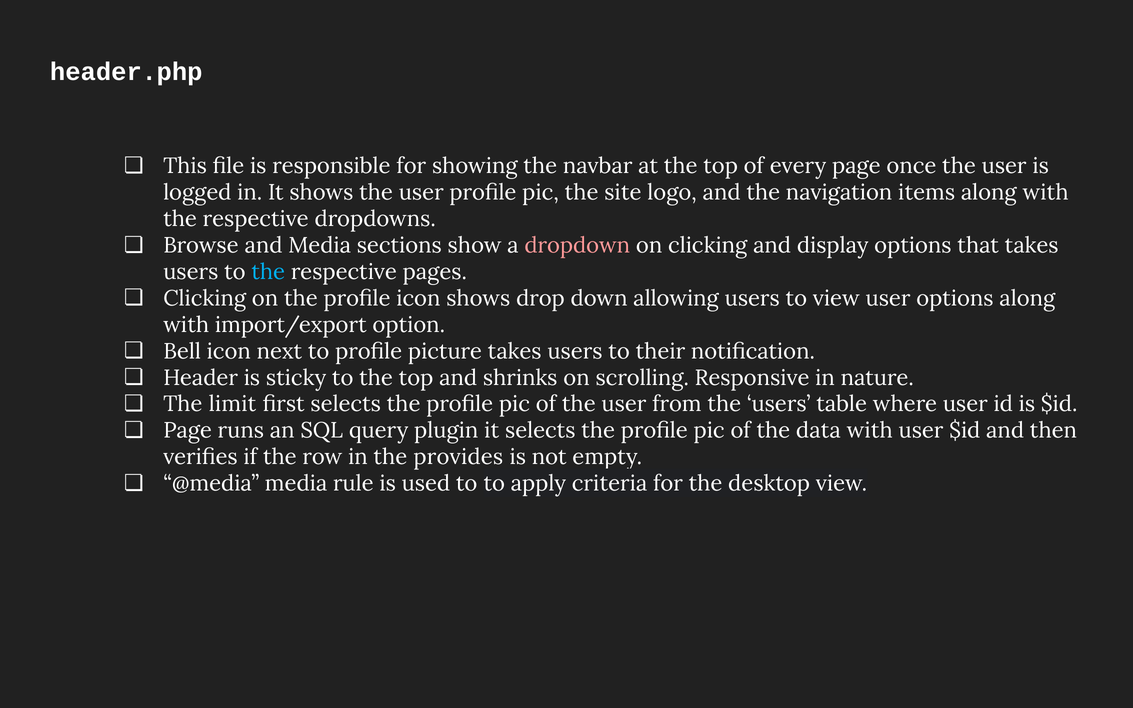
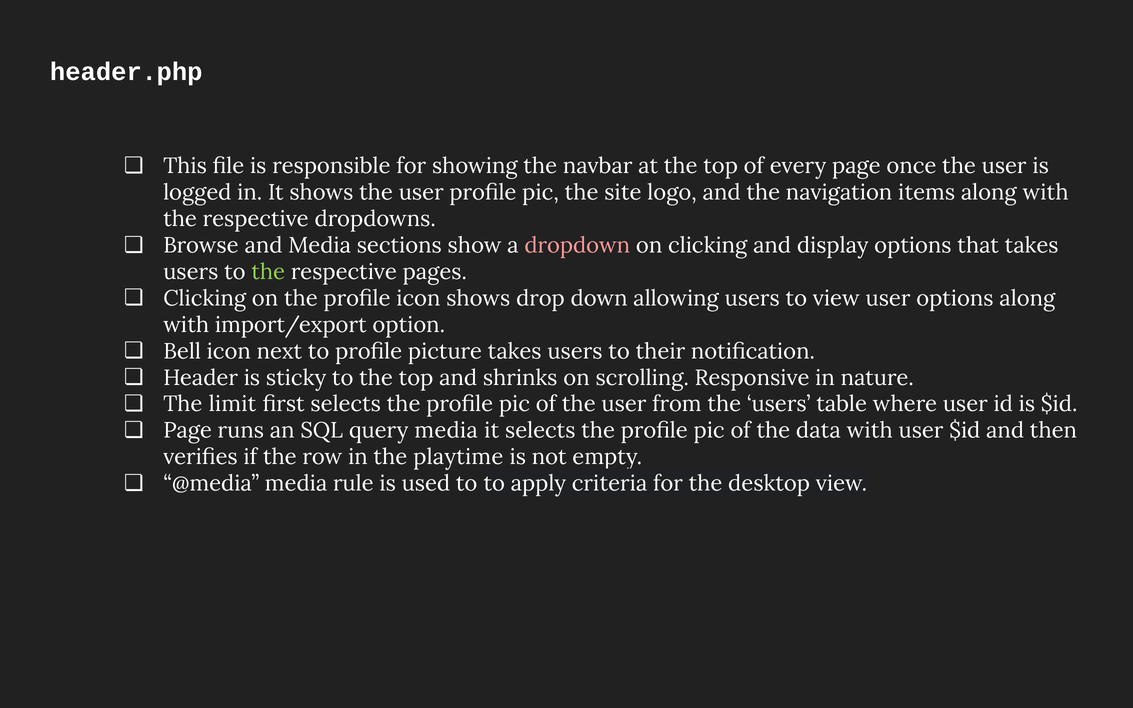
the at (268, 272) colour: light blue -> light green
query plugin: plugin -> media
provides: provides -> playtime
